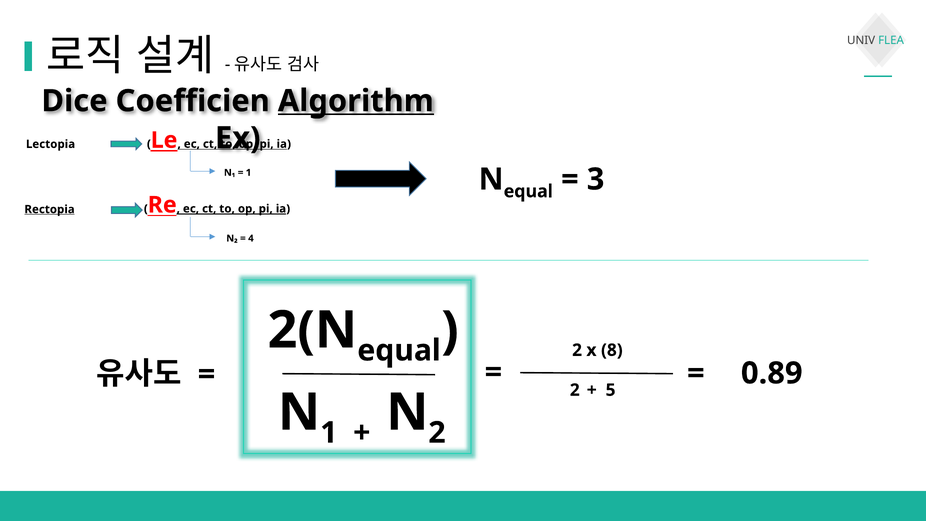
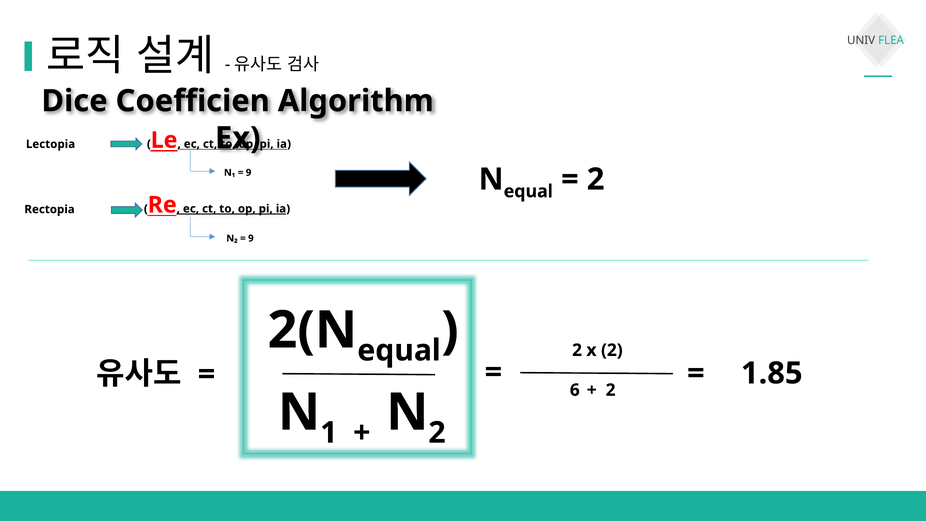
Algorithm underline: present -> none
1 at (249, 173): 1 -> 9
3 at (596, 179): 3 -> 2
Rectopia underline: present -> none
4 at (251, 238): 4 -> 9
x 8: 8 -> 2
2 at (575, 390): 2 -> 6
5 at (611, 390): 5 -> 2
0.89: 0.89 -> 1.85
